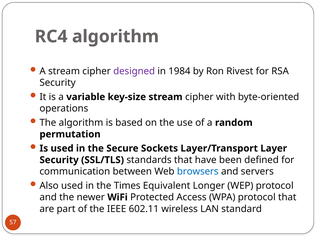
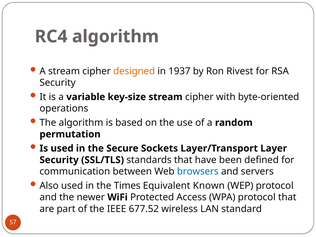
designed colour: purple -> orange
1984: 1984 -> 1937
Longer: Longer -> Known
602.11: 602.11 -> 677.52
